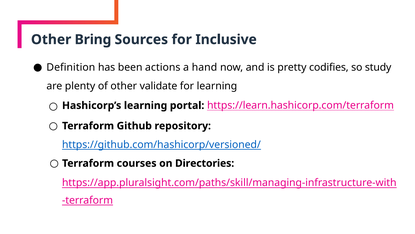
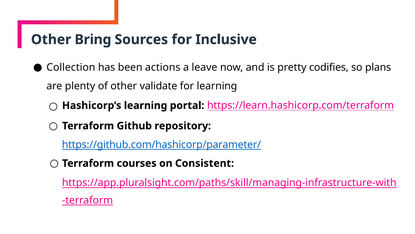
Definition: Definition -> Collection
hand: hand -> leave
study: study -> plans
https://github.com/hashicorp/versioned/: https://github.com/hashicorp/versioned/ -> https://github.com/hashicorp/parameter/
Directories: Directories -> Consistent
